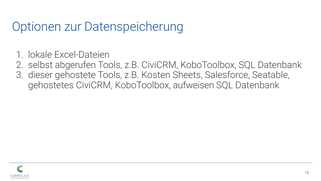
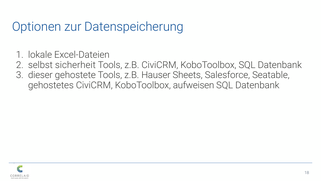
abgerufen: abgerufen -> sicherheit
Kosten: Kosten -> Hauser
